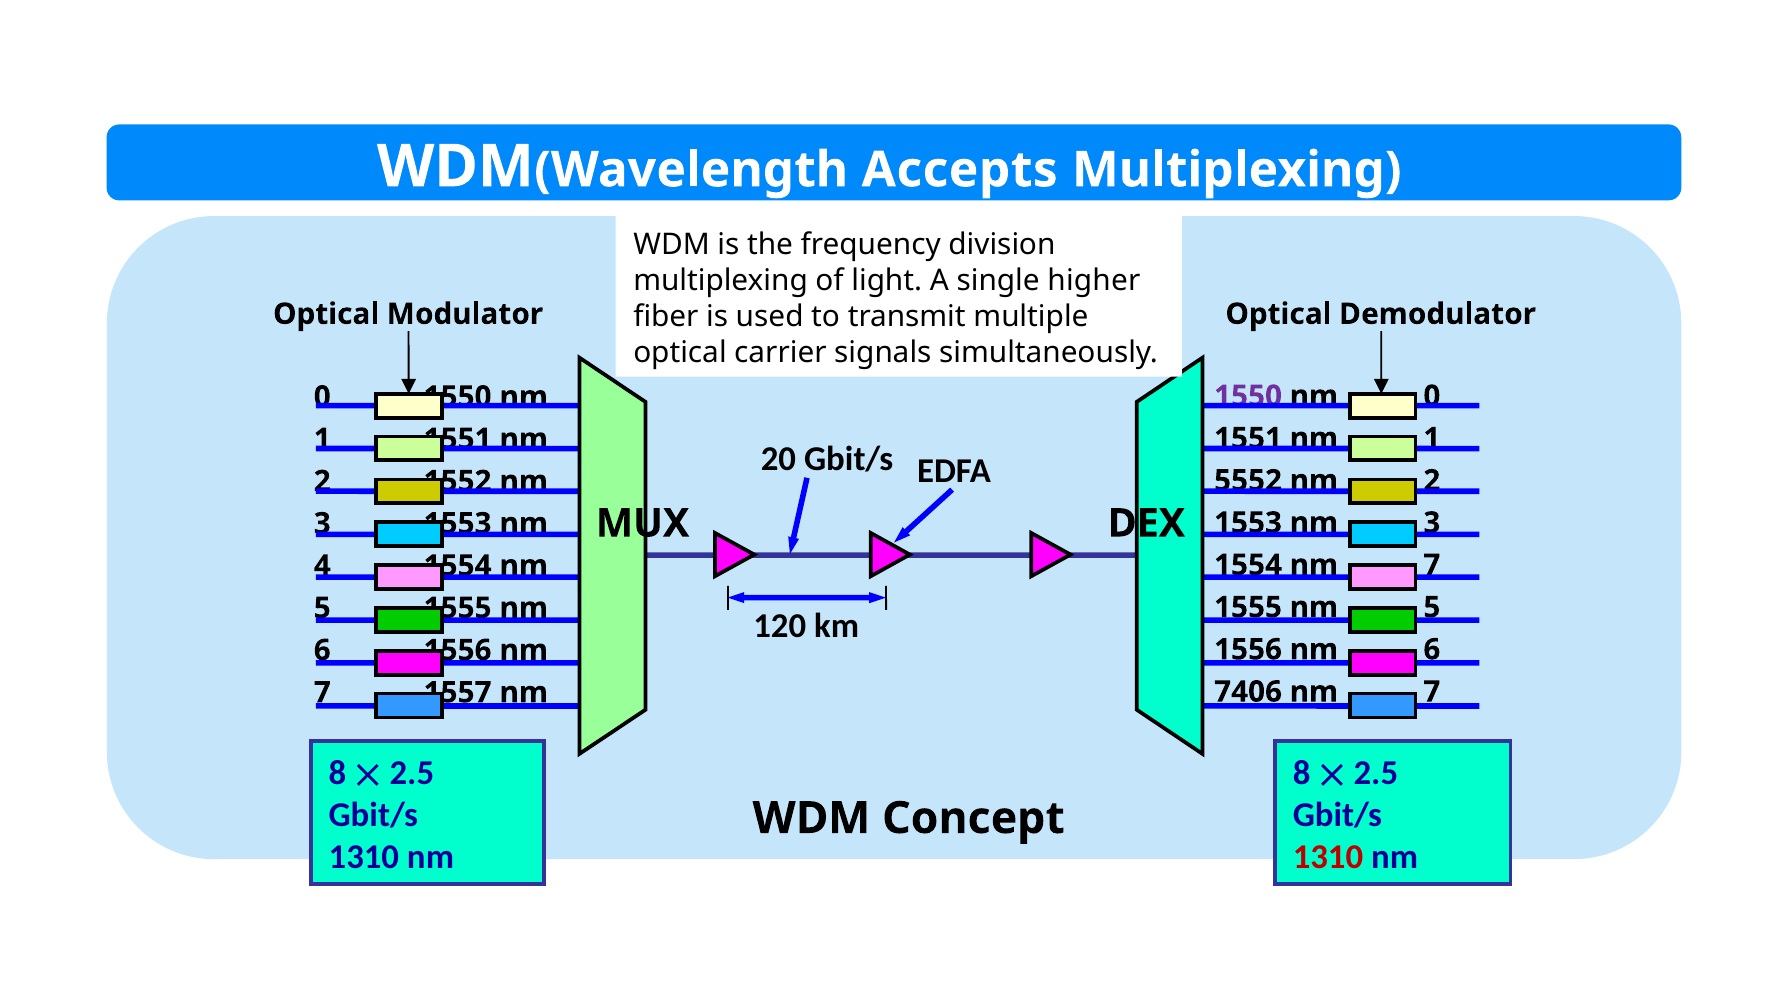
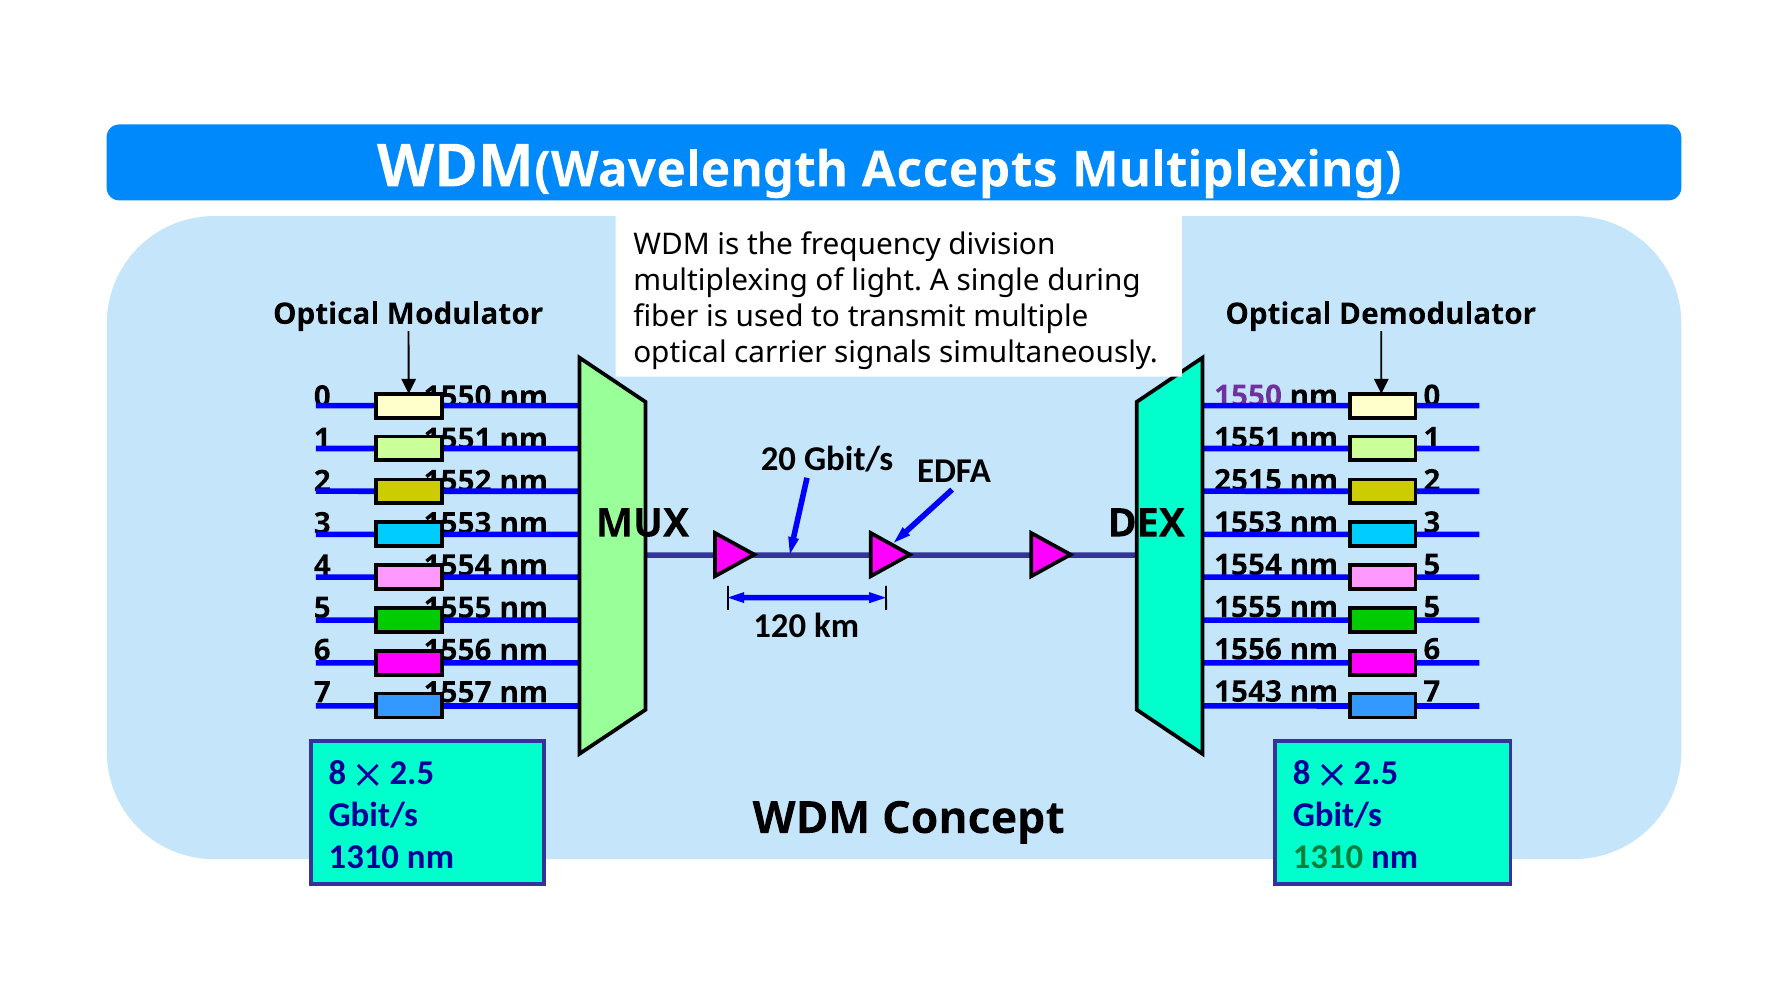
higher: higher -> during
5552: 5552 -> 2515
7 at (1432, 565): 7 -> 5
7406: 7406 -> 1543
1310 at (1328, 857) colour: red -> green
